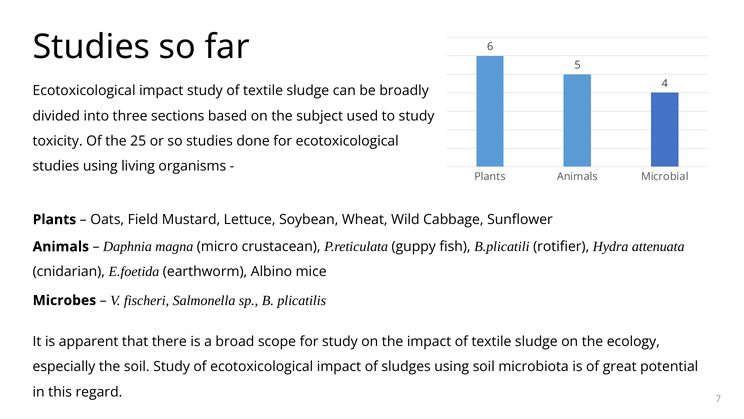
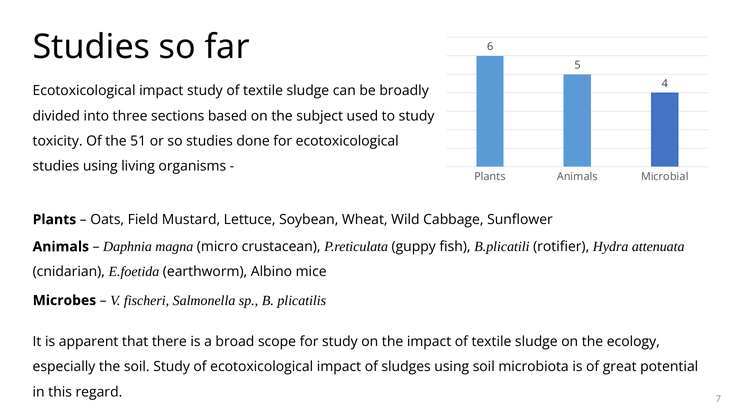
25: 25 -> 51
